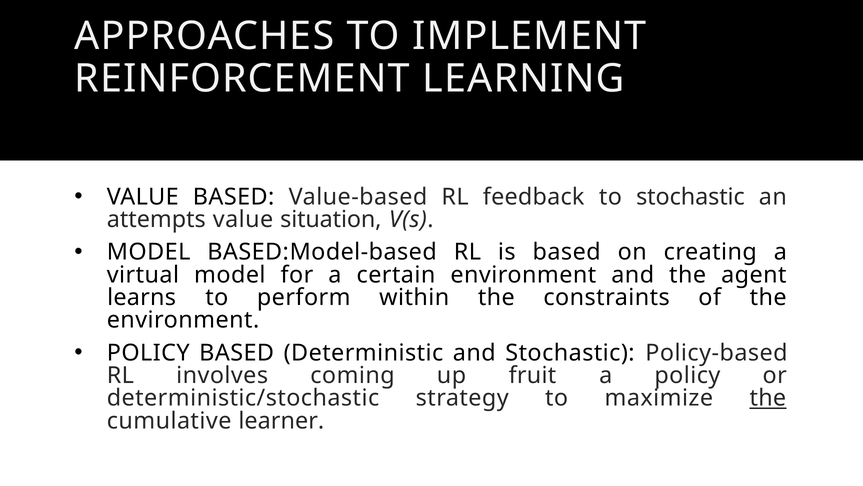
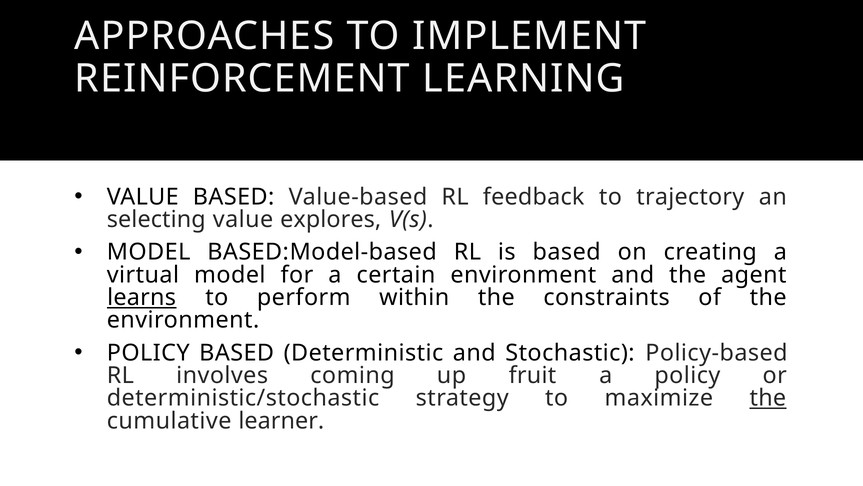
to stochastic: stochastic -> trajectory
attempts: attempts -> selecting
situation: situation -> explores
learns underline: none -> present
